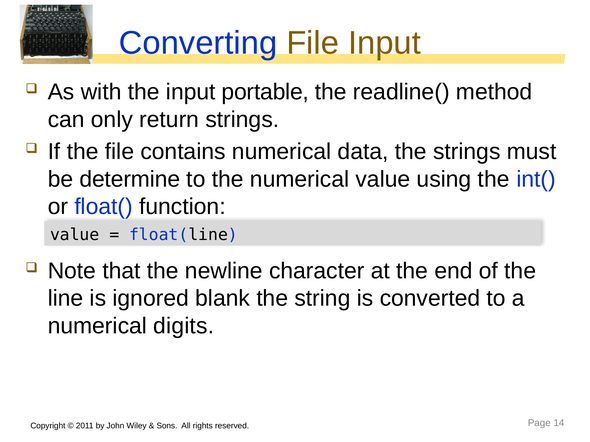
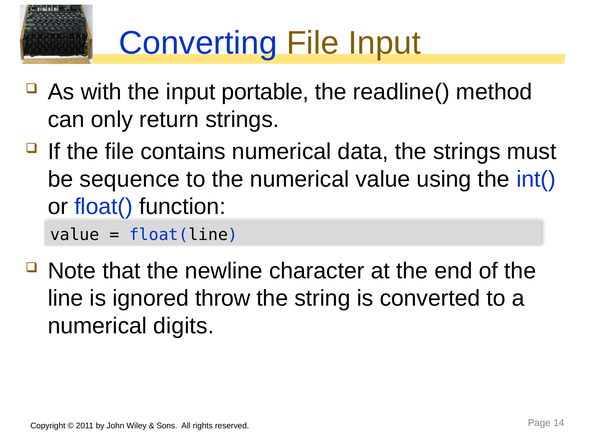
determine: determine -> sequence
blank: blank -> throw
